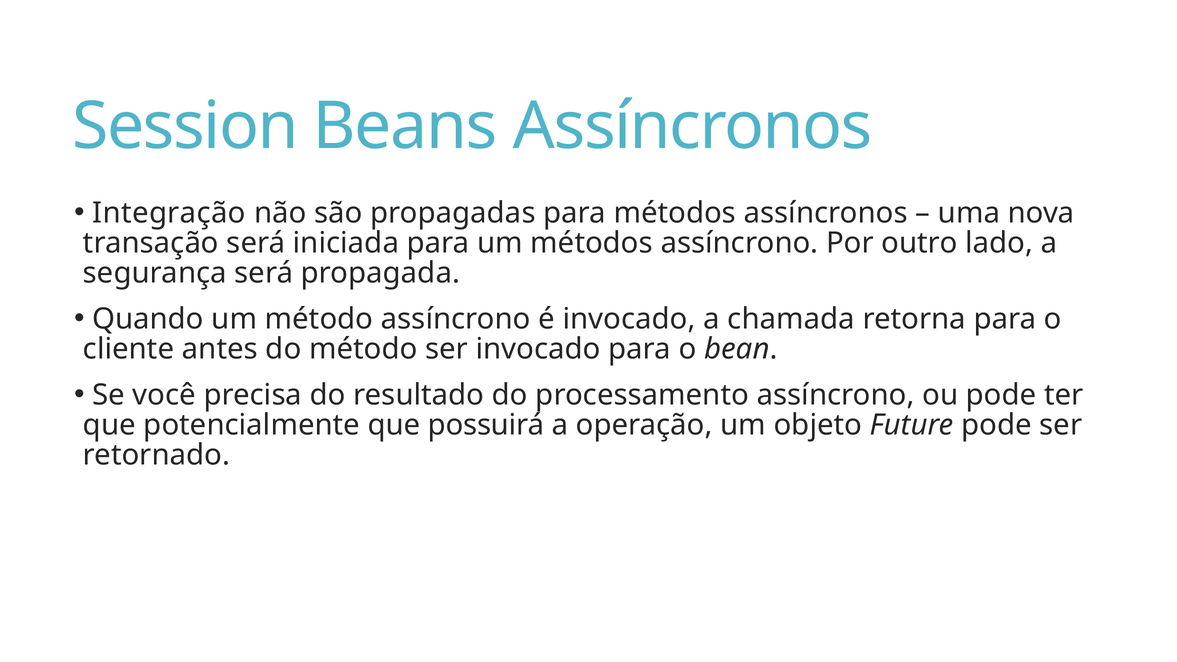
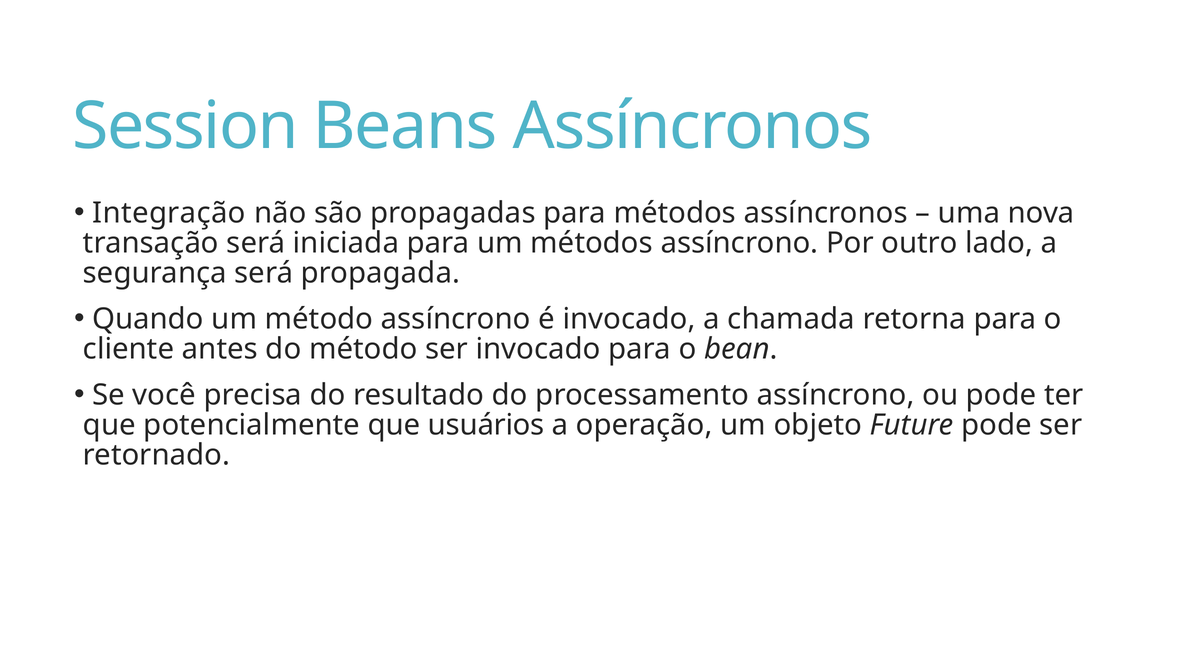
possuirá: possuirá -> usuários
